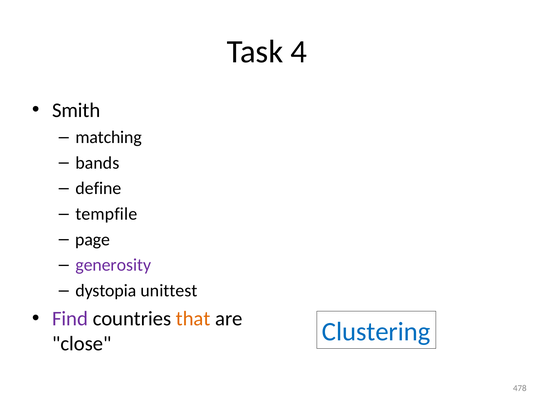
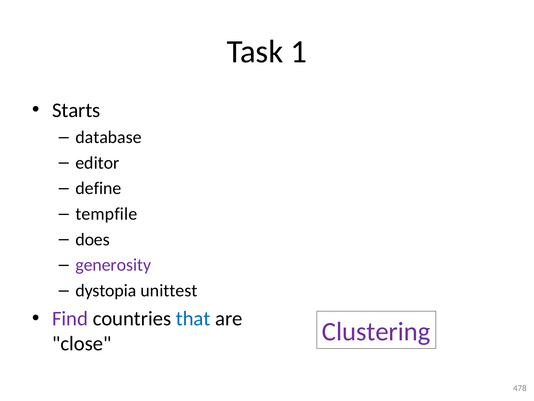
4: 4 -> 1
Smith: Smith -> Starts
matching: matching -> database
bands: bands -> editor
page: page -> does
that colour: orange -> blue
Clustering colour: blue -> purple
